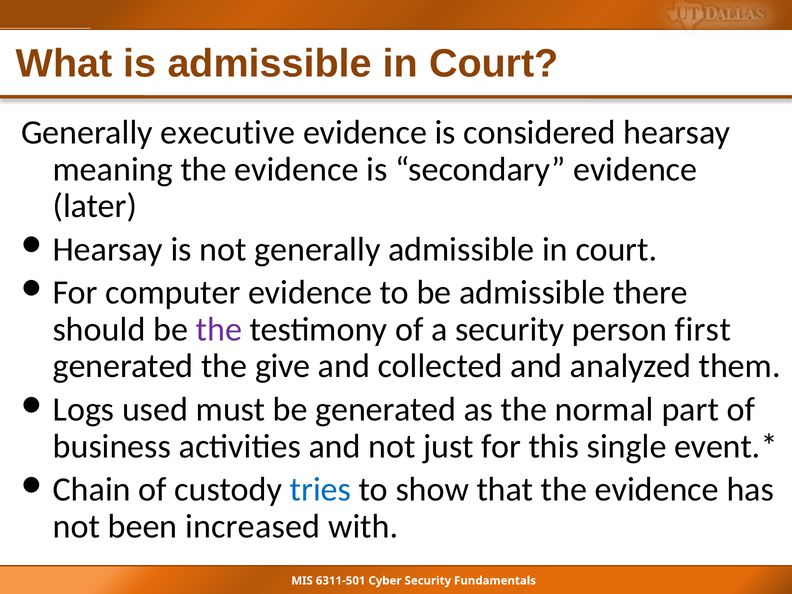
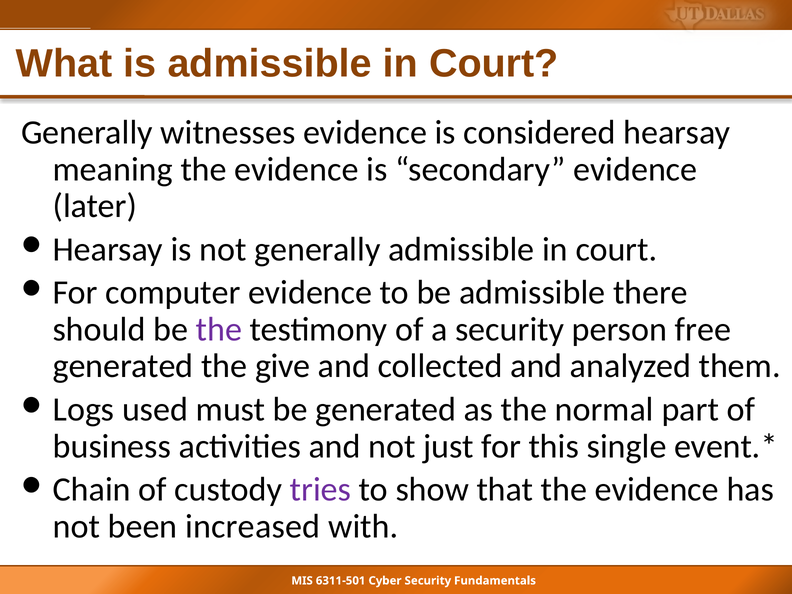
executive: executive -> witnesses
first: first -> free
tries colour: blue -> purple
